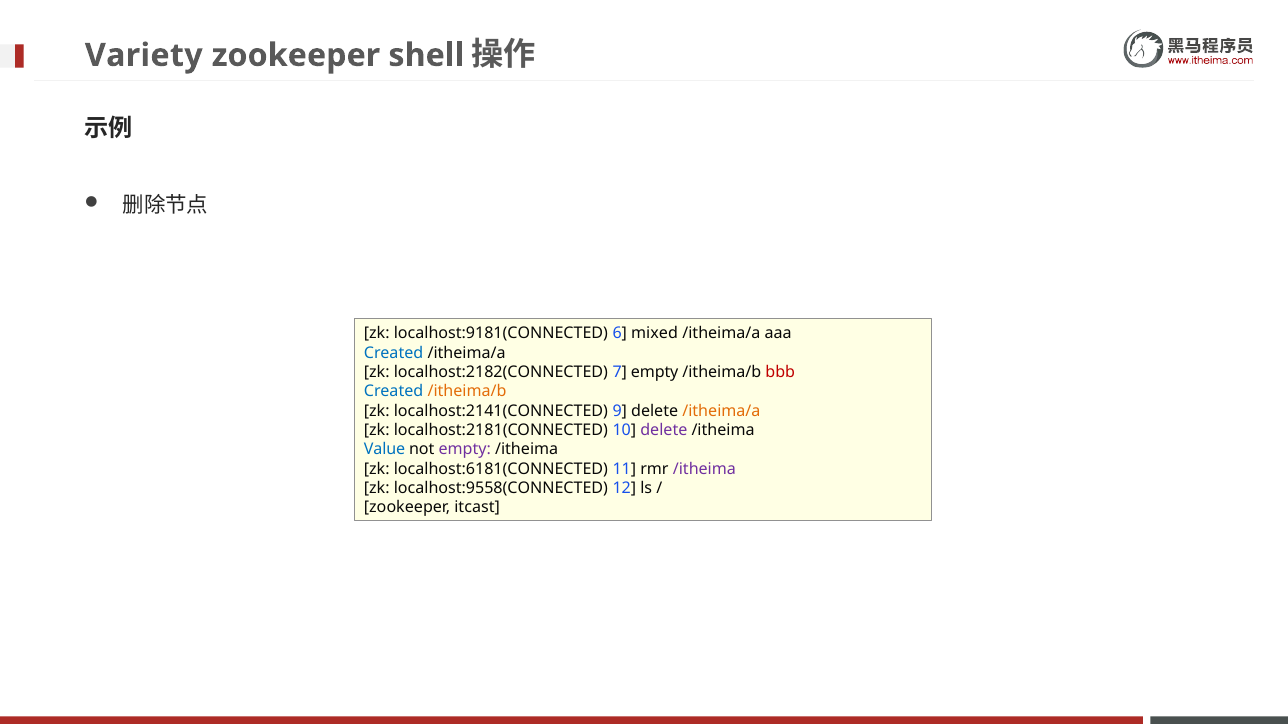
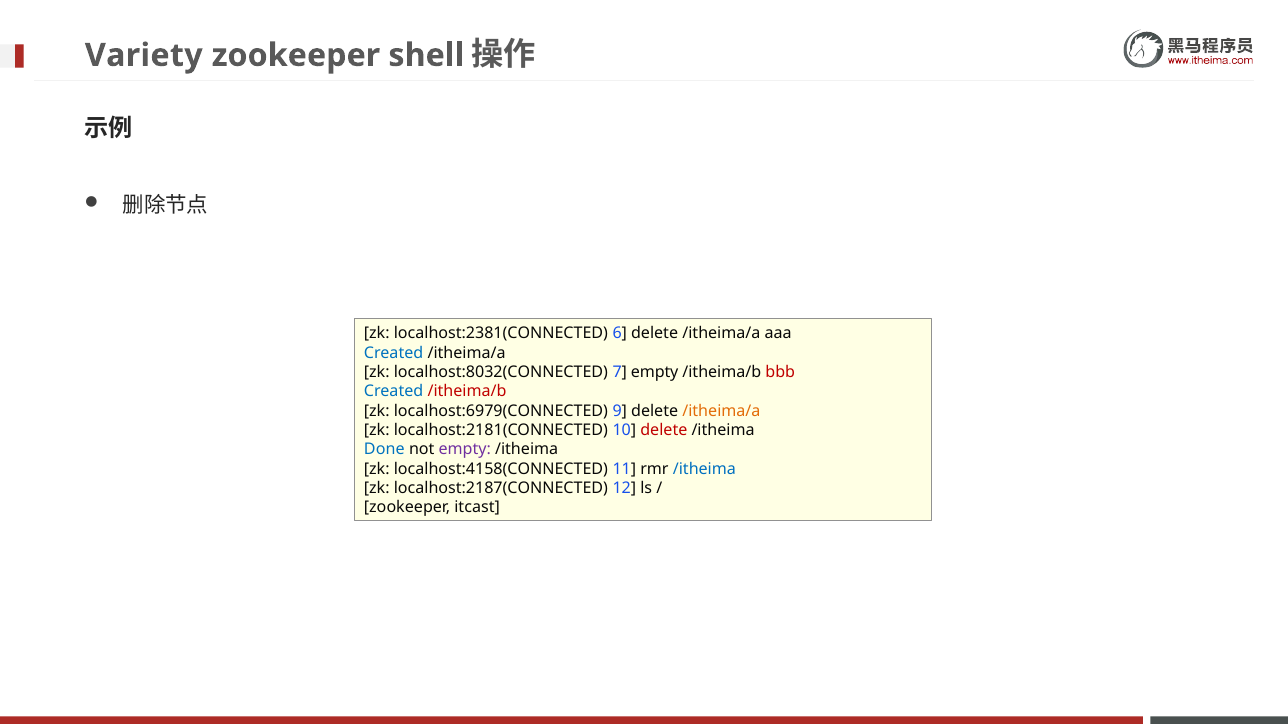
localhost:9181(CONNECTED: localhost:9181(CONNECTED -> localhost:2381(CONNECTED
6 mixed: mixed -> delete
localhost:2182(CONNECTED: localhost:2182(CONNECTED -> localhost:8032(CONNECTED
/itheima/b at (467, 392) colour: orange -> red
localhost:2141(CONNECTED: localhost:2141(CONNECTED -> localhost:6979(CONNECTED
delete at (664, 430) colour: purple -> red
Value: Value -> Done
localhost:6181(CONNECTED: localhost:6181(CONNECTED -> localhost:4158(CONNECTED
/itheima at (704, 469) colour: purple -> blue
localhost:9558(CONNECTED: localhost:9558(CONNECTED -> localhost:2187(CONNECTED
